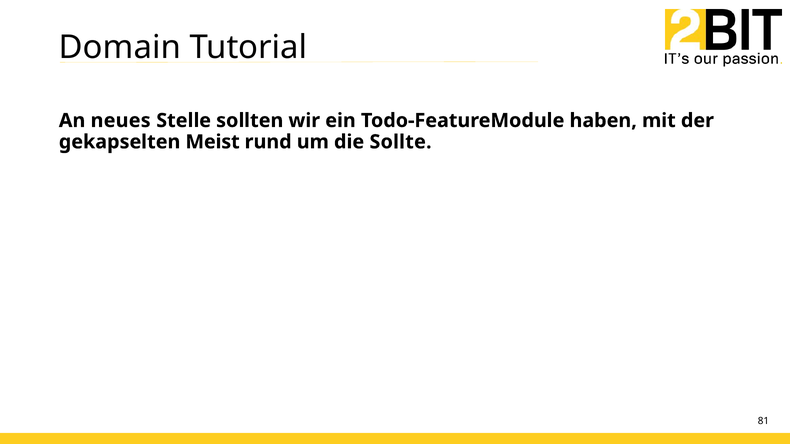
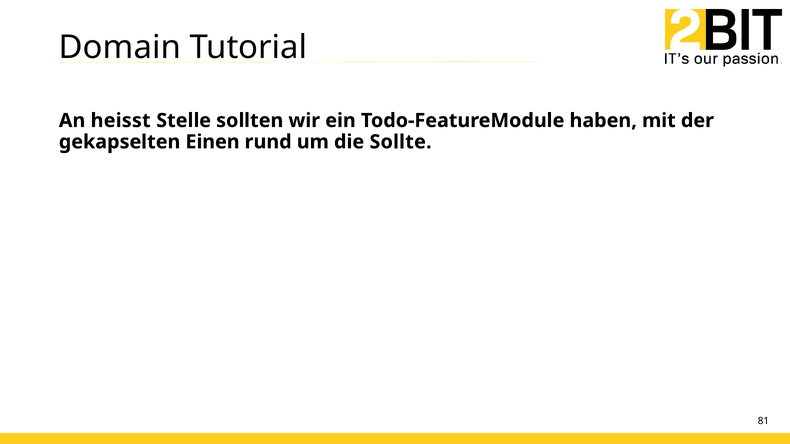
neues: neues -> heisst
Meist: Meist -> Einen
